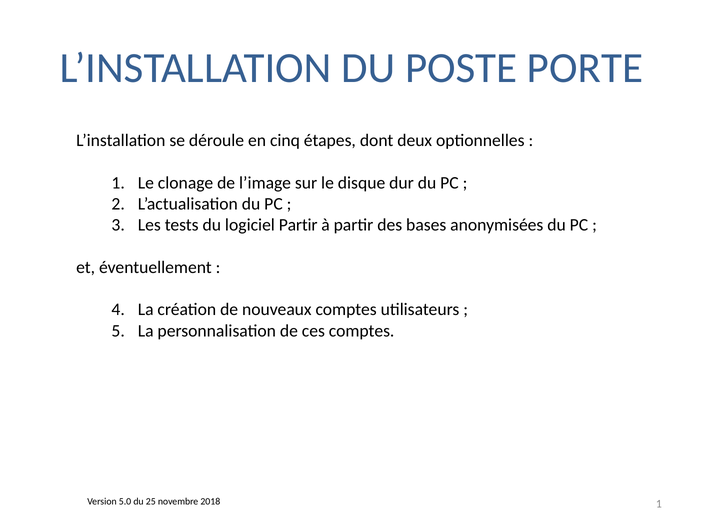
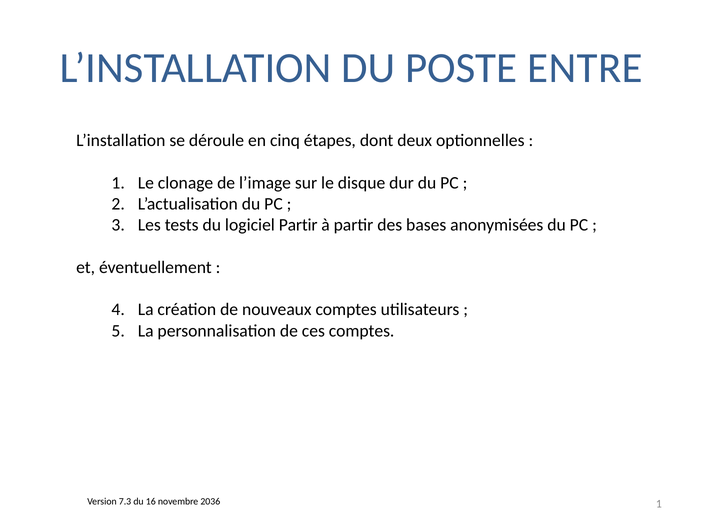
PORTE: PORTE -> ENTRE
5.0: 5.0 -> 7.3
25: 25 -> 16
2018: 2018 -> 2036
